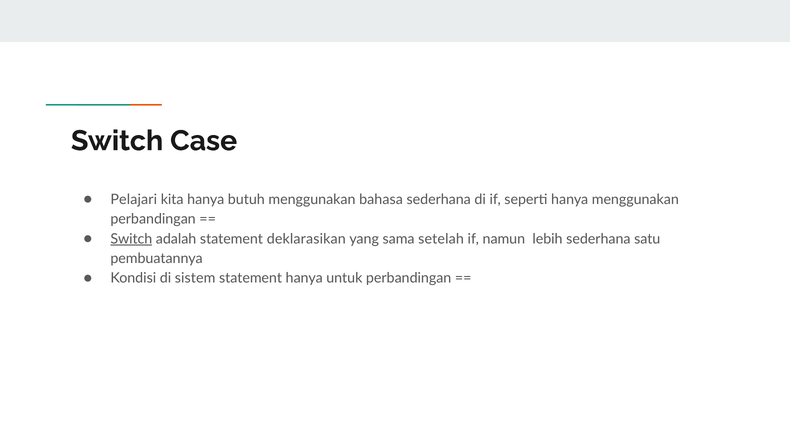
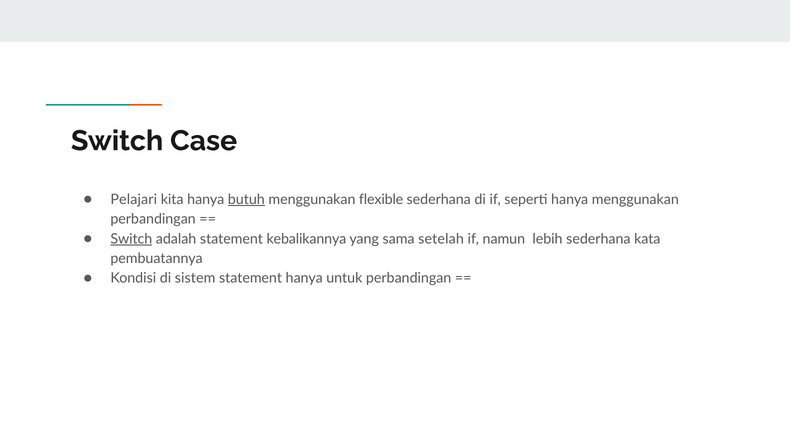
butuh underline: none -> present
bahasa: bahasa -> flexible
deklarasikan: deklarasikan -> kebalikannya
satu: satu -> kata
